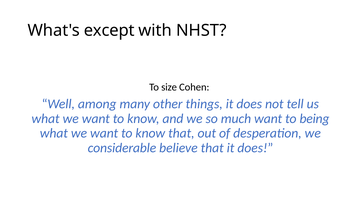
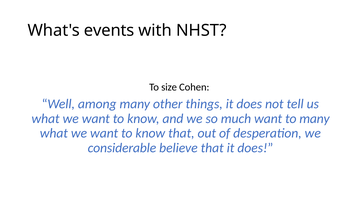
except: except -> events
to being: being -> many
